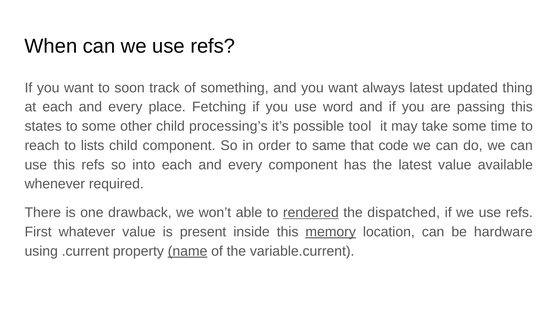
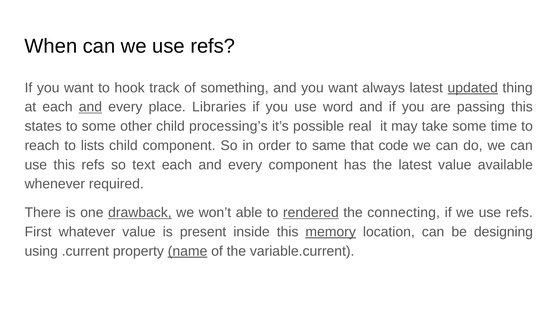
soon: soon -> hook
updated underline: none -> present
and at (90, 107) underline: none -> present
Fetching: Fetching -> Libraries
tool: tool -> real
into: into -> text
drawback underline: none -> present
dispatched: dispatched -> connecting
hardware: hardware -> designing
